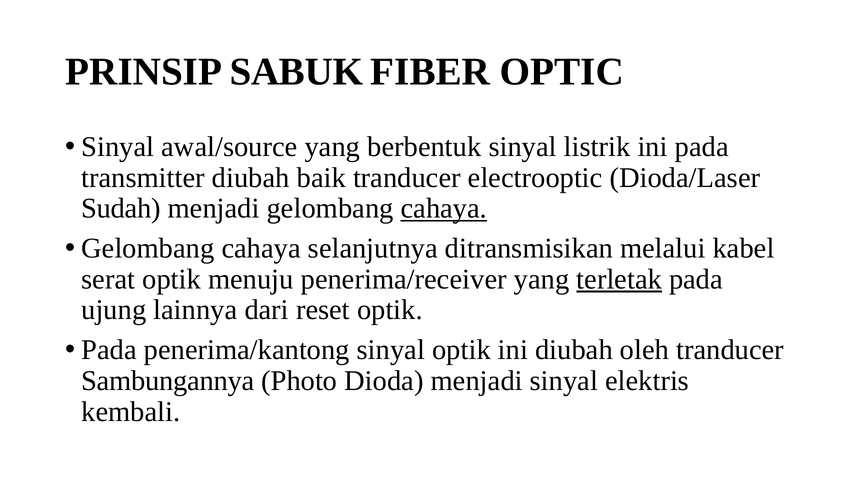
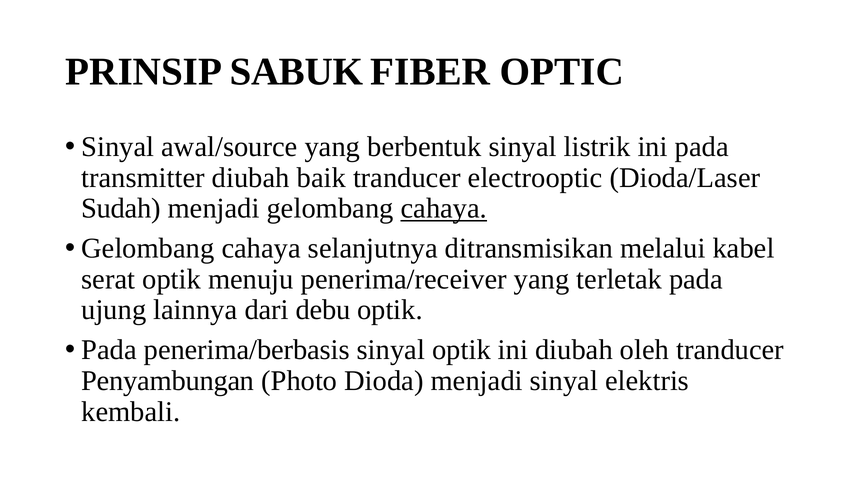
terletak underline: present -> none
reset: reset -> debu
penerima/kantong: penerima/kantong -> penerima/berbasis
Sambungannya: Sambungannya -> Penyambungan
